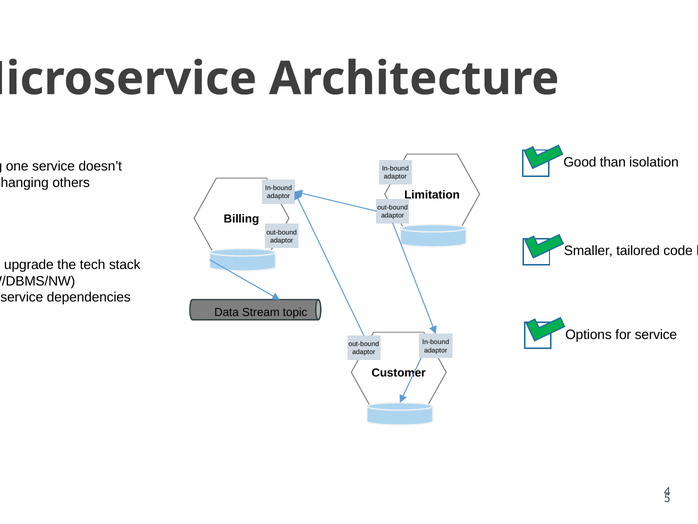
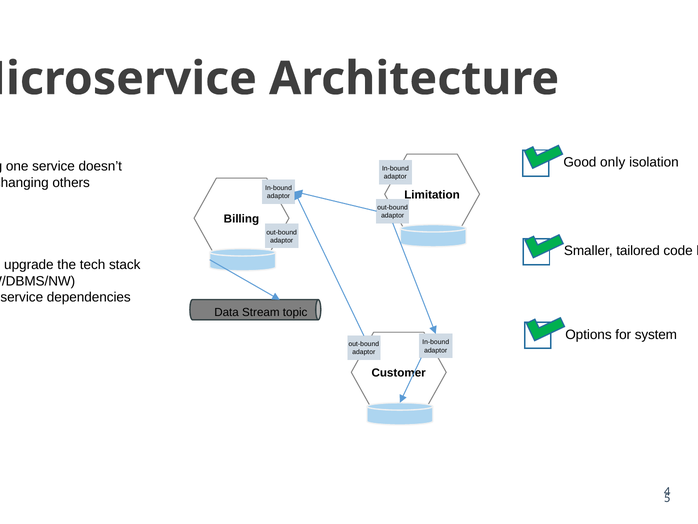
than: than -> only
for service: service -> system
